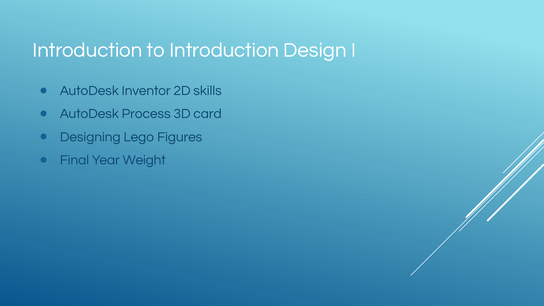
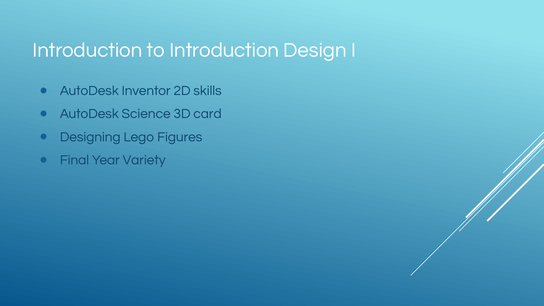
Process: Process -> Science
Weight: Weight -> Variety
